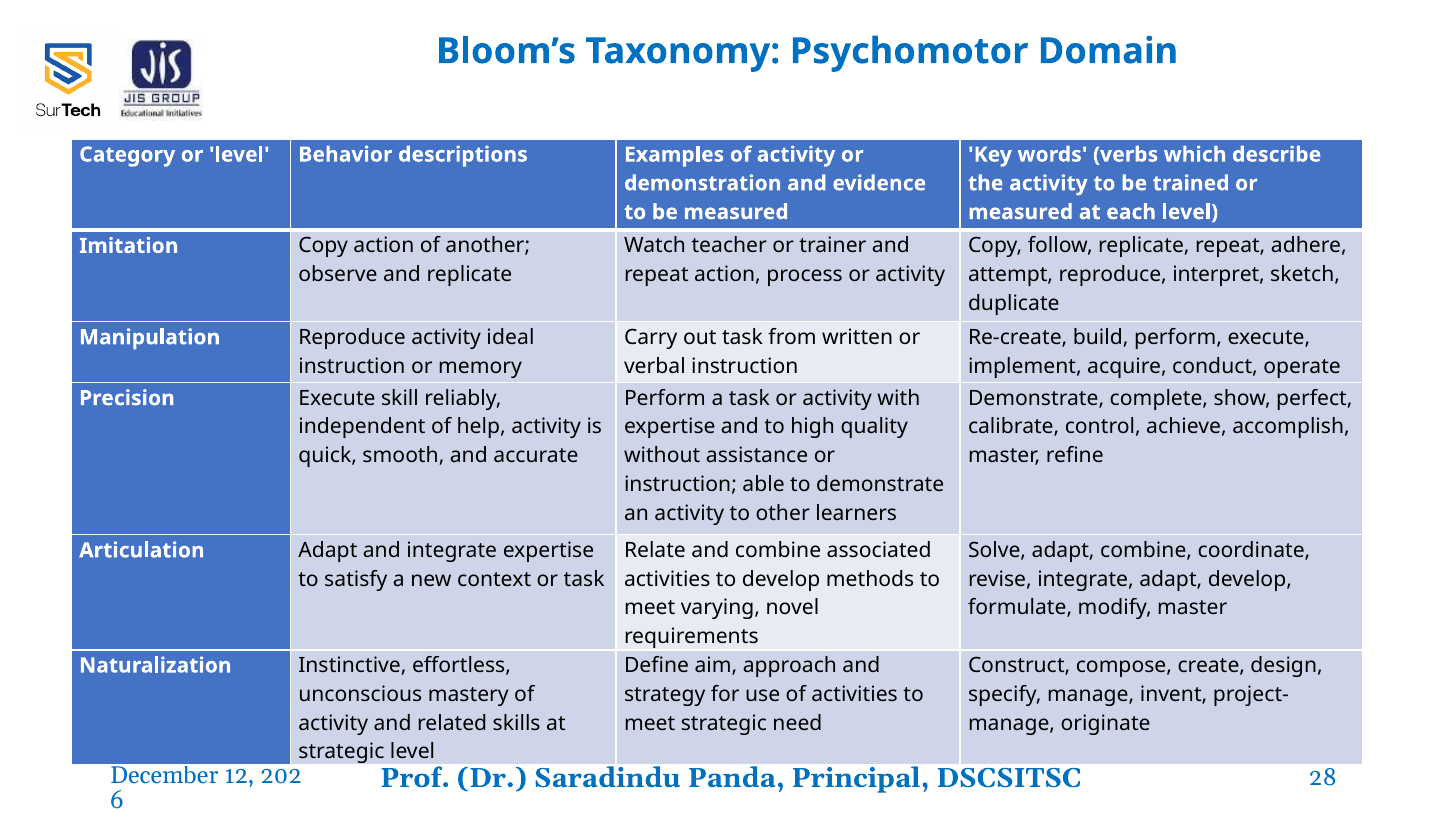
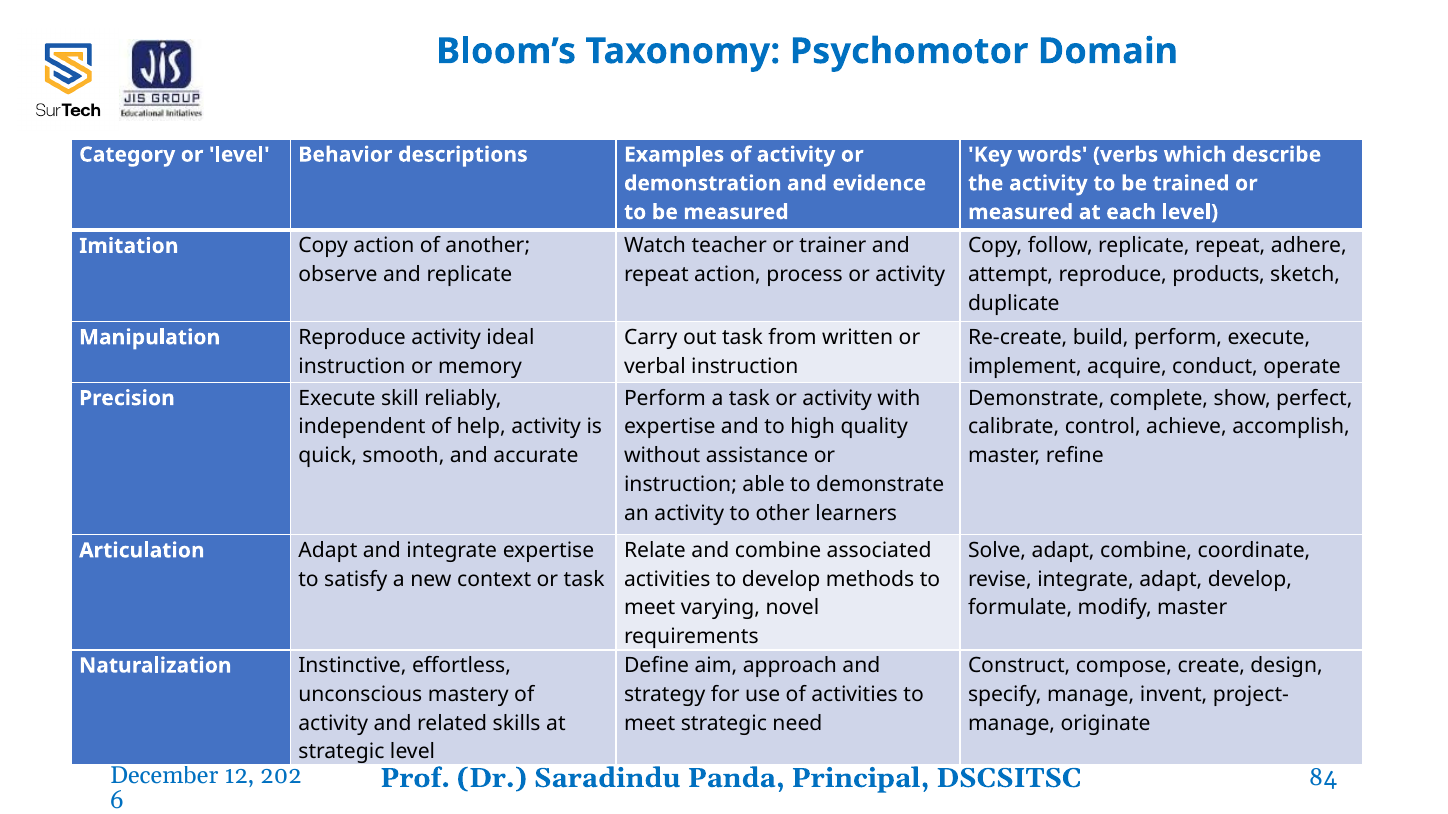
interpret: interpret -> products
28: 28 -> 84
